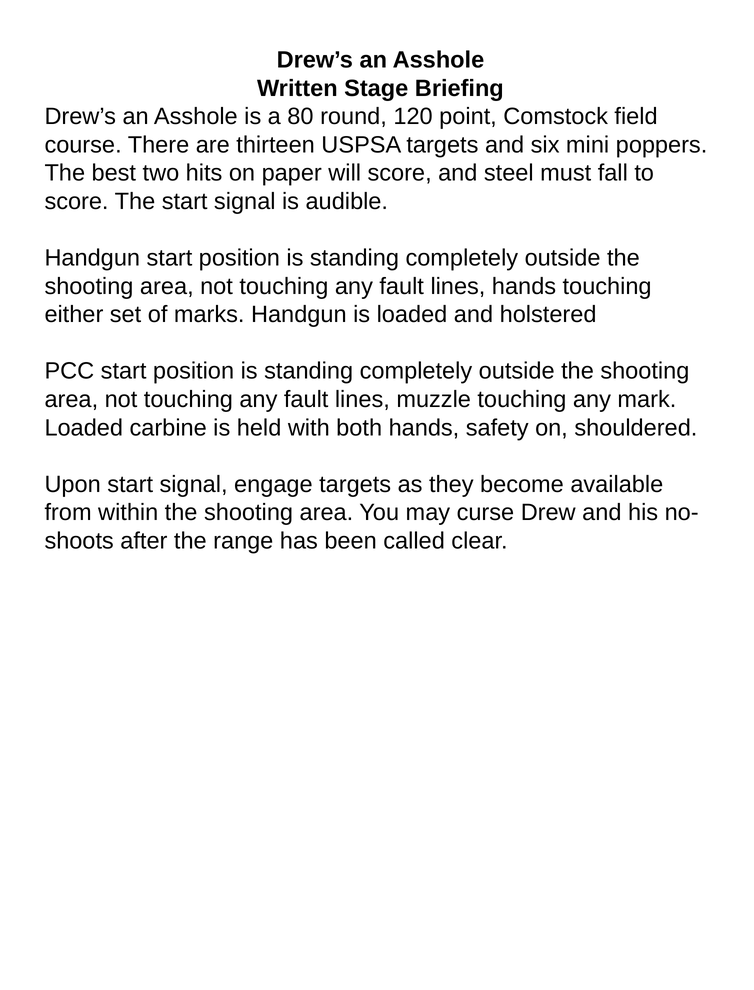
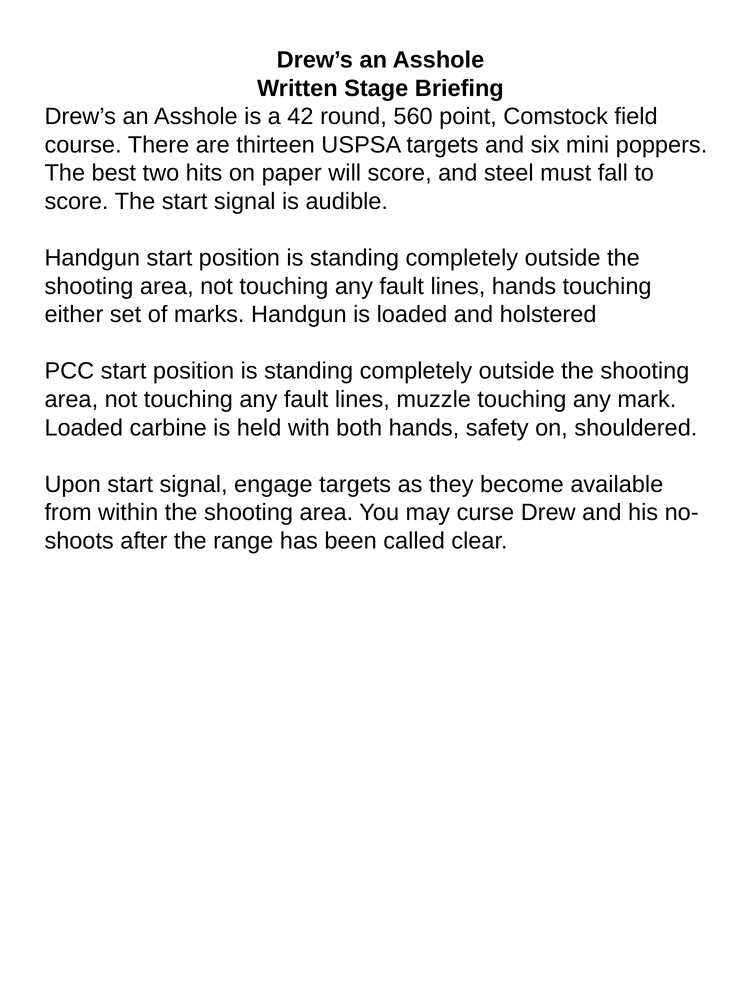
80: 80 -> 42
120: 120 -> 560
